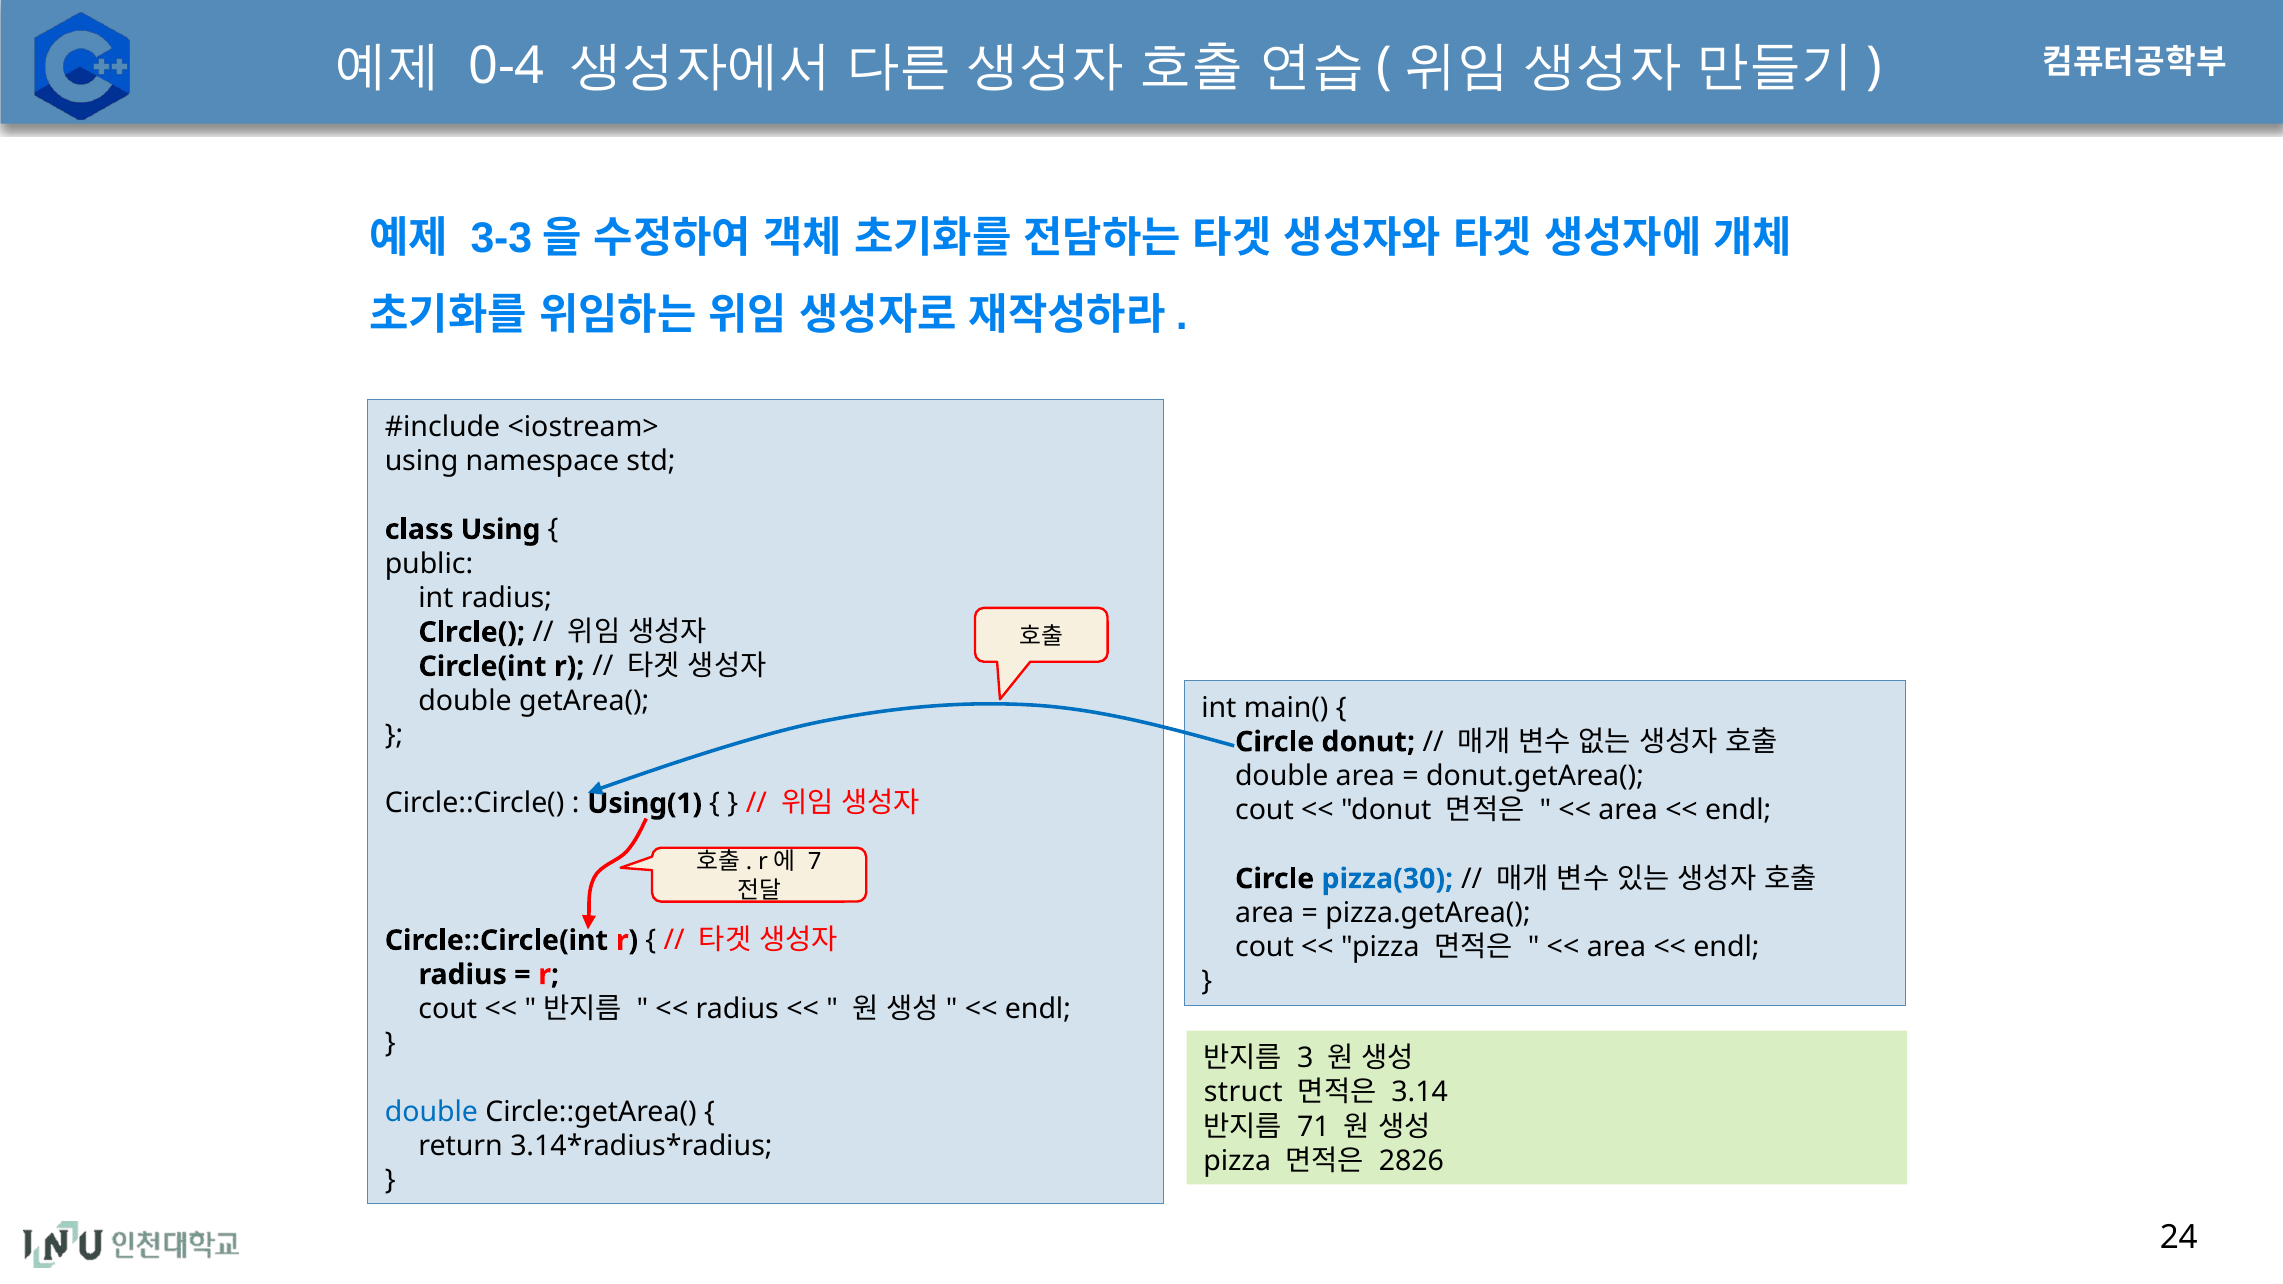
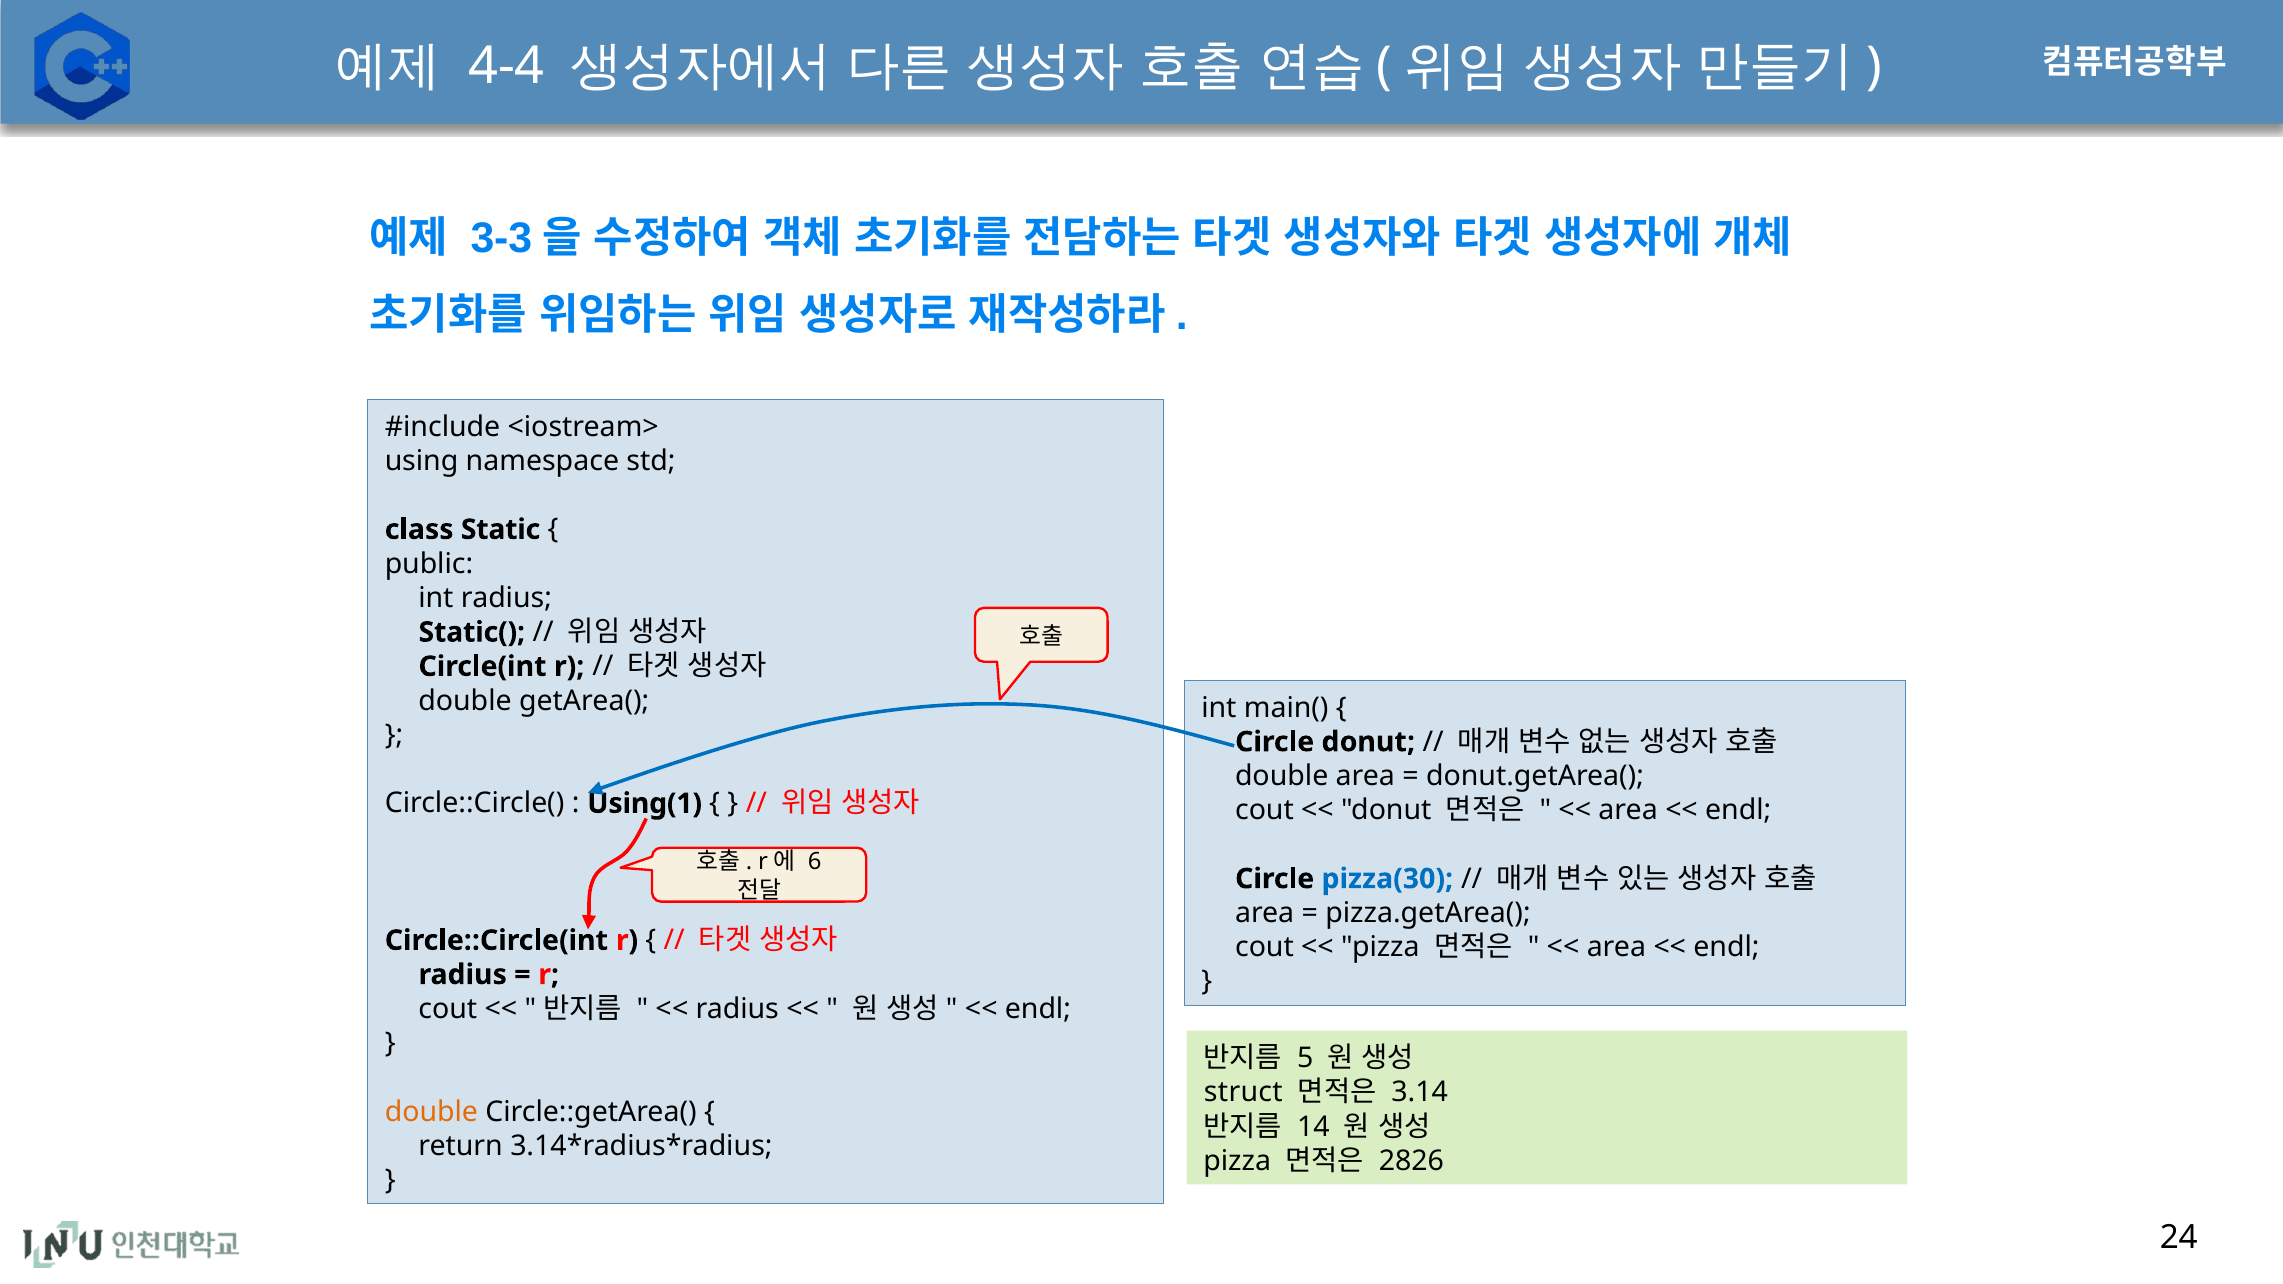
0-4: 0-4 -> 4-4
class Using: Using -> Static
Clrcle(: Clrcle( -> Static(
7: 7 -> 6
3: 3 -> 5
double at (431, 1112) colour: blue -> orange
71: 71 -> 14
